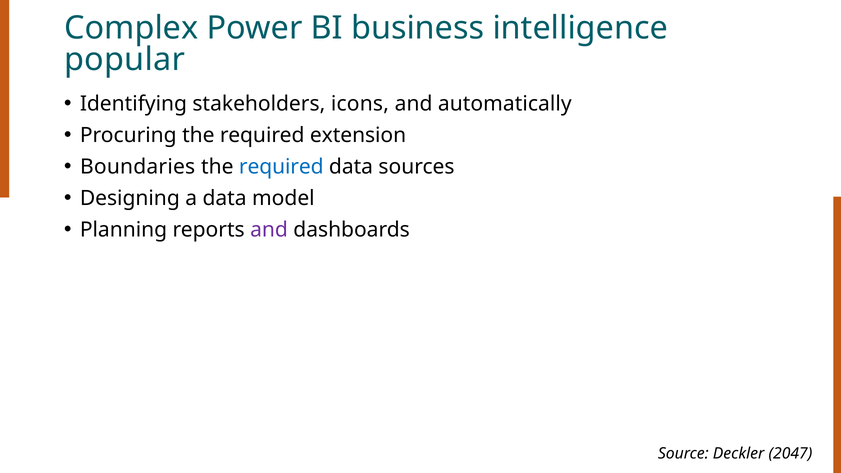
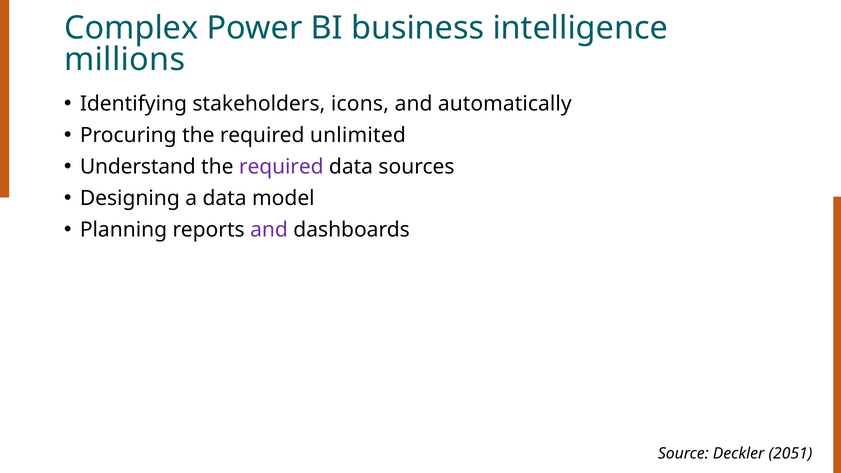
popular: popular -> millions
extension: extension -> unlimited
Boundaries: Boundaries -> Understand
required at (281, 167) colour: blue -> purple
2047: 2047 -> 2051
